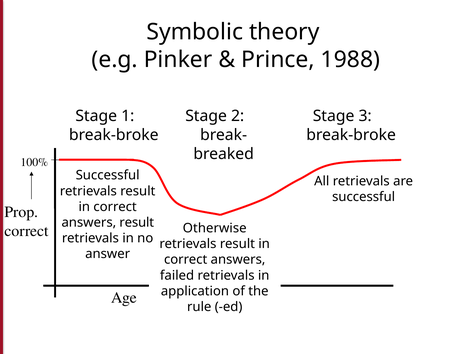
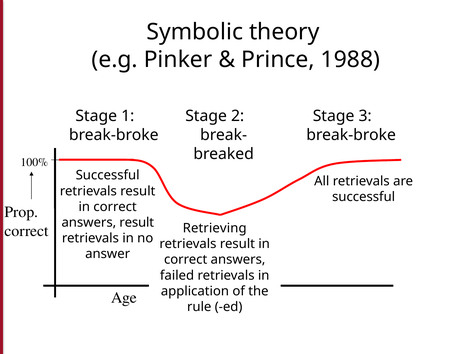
Otherwise: Otherwise -> Retrieving
